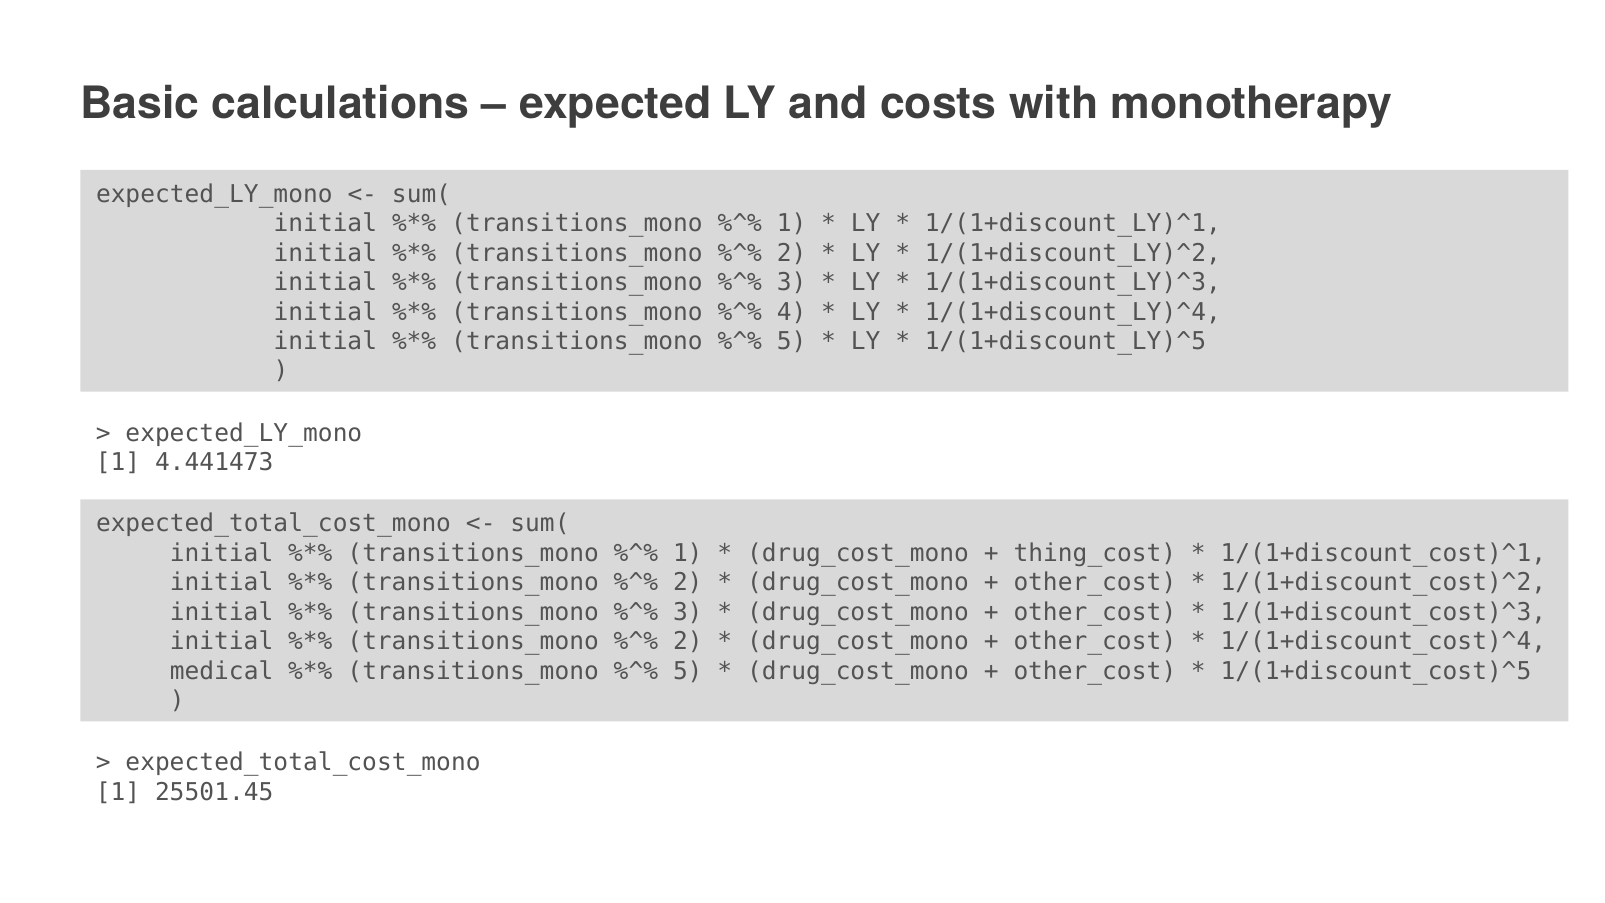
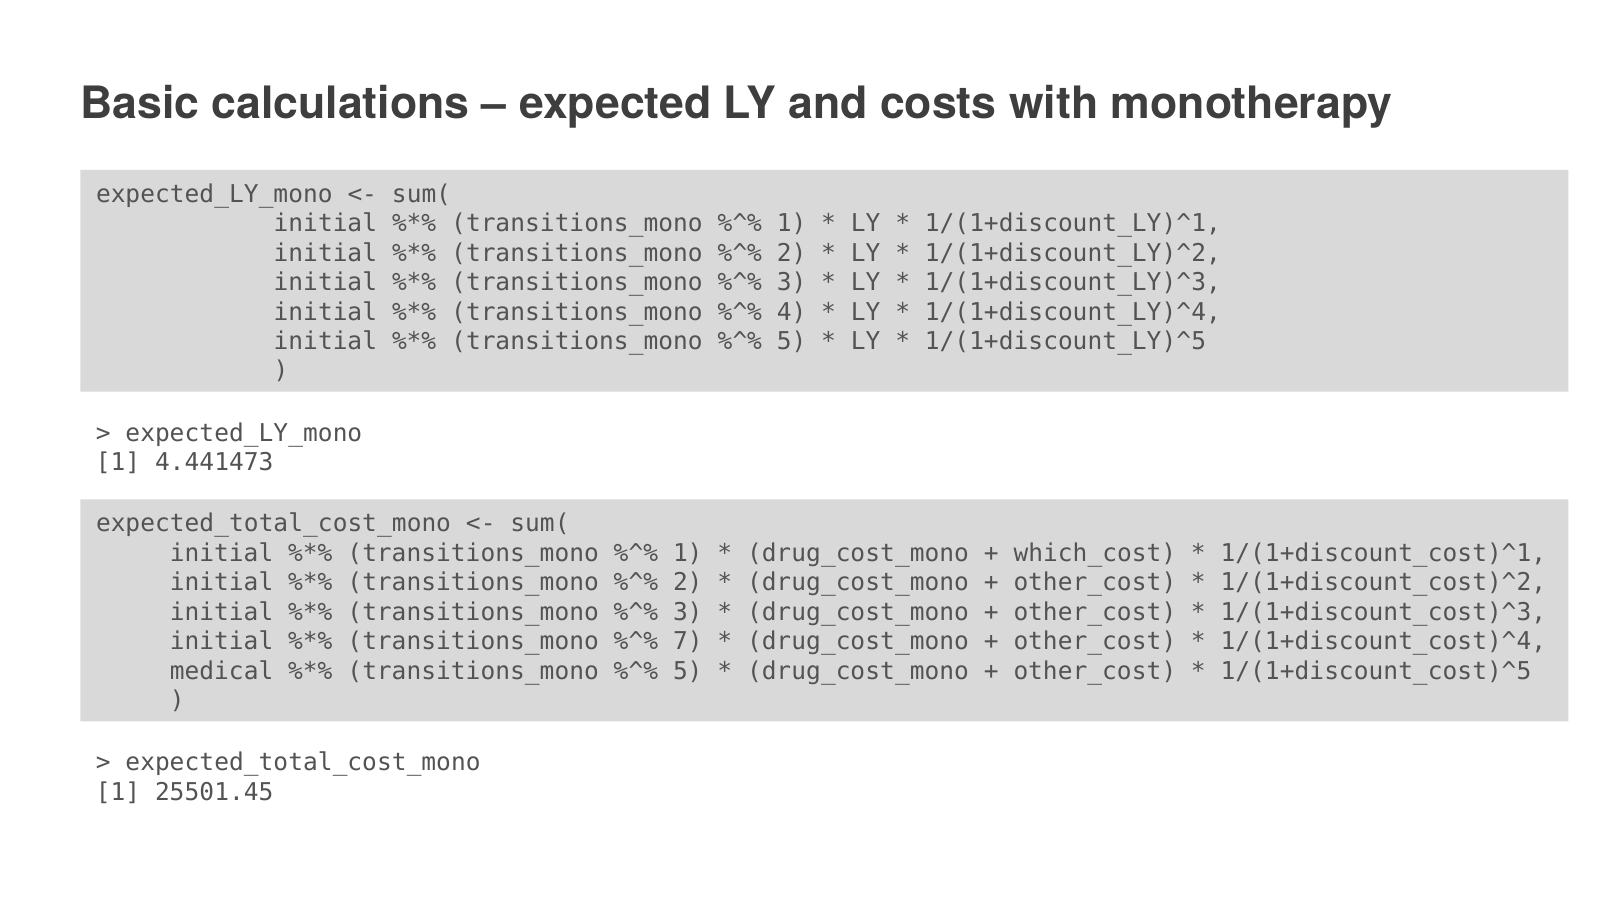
thing_cost: thing_cost -> which_cost
2 at (688, 641): 2 -> 7
